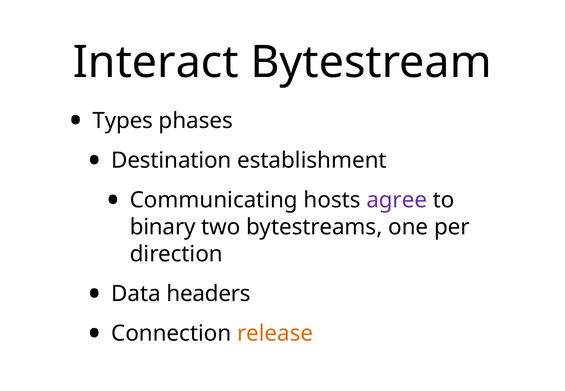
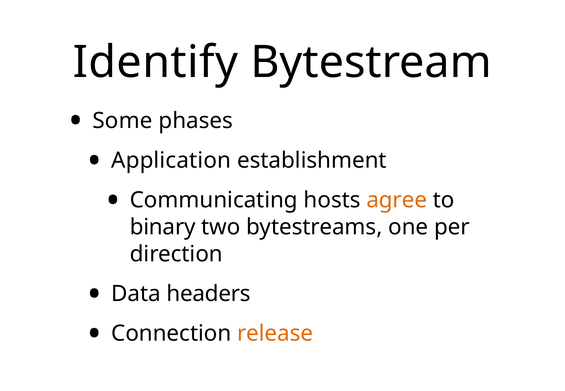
Interact: Interact -> Identify
Types: Types -> Some
Destination: Destination -> Application
agree colour: purple -> orange
